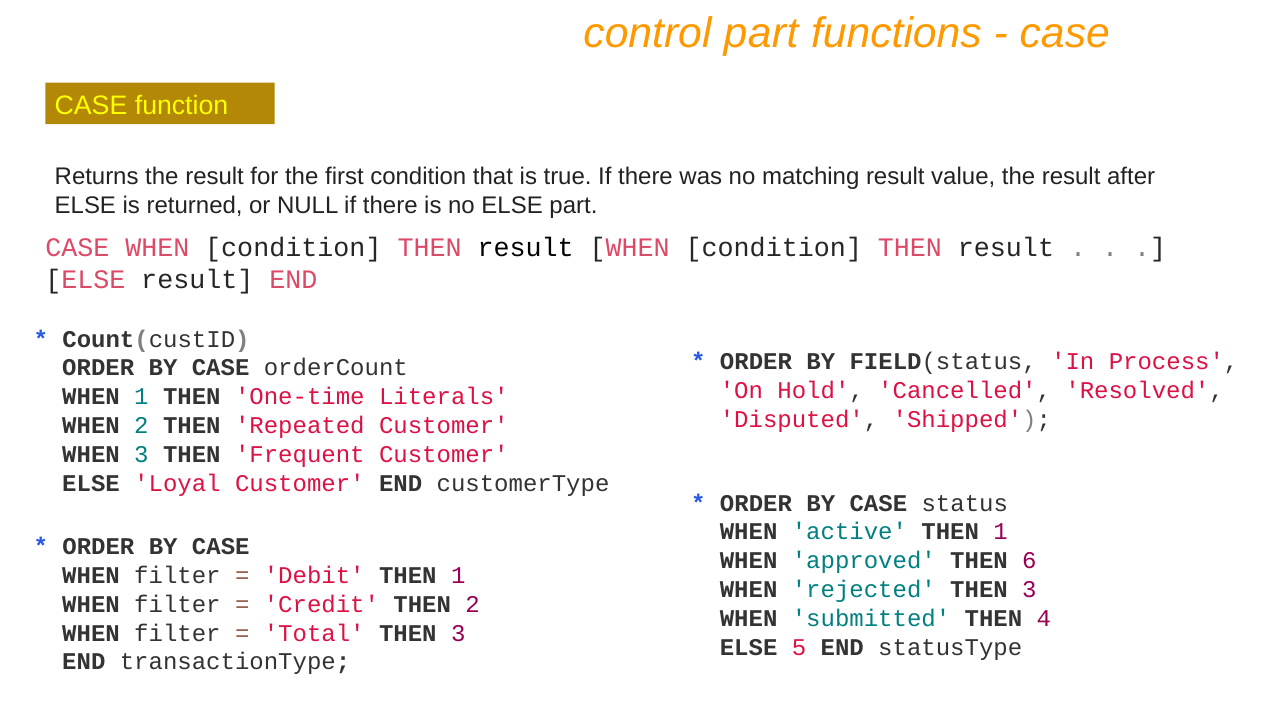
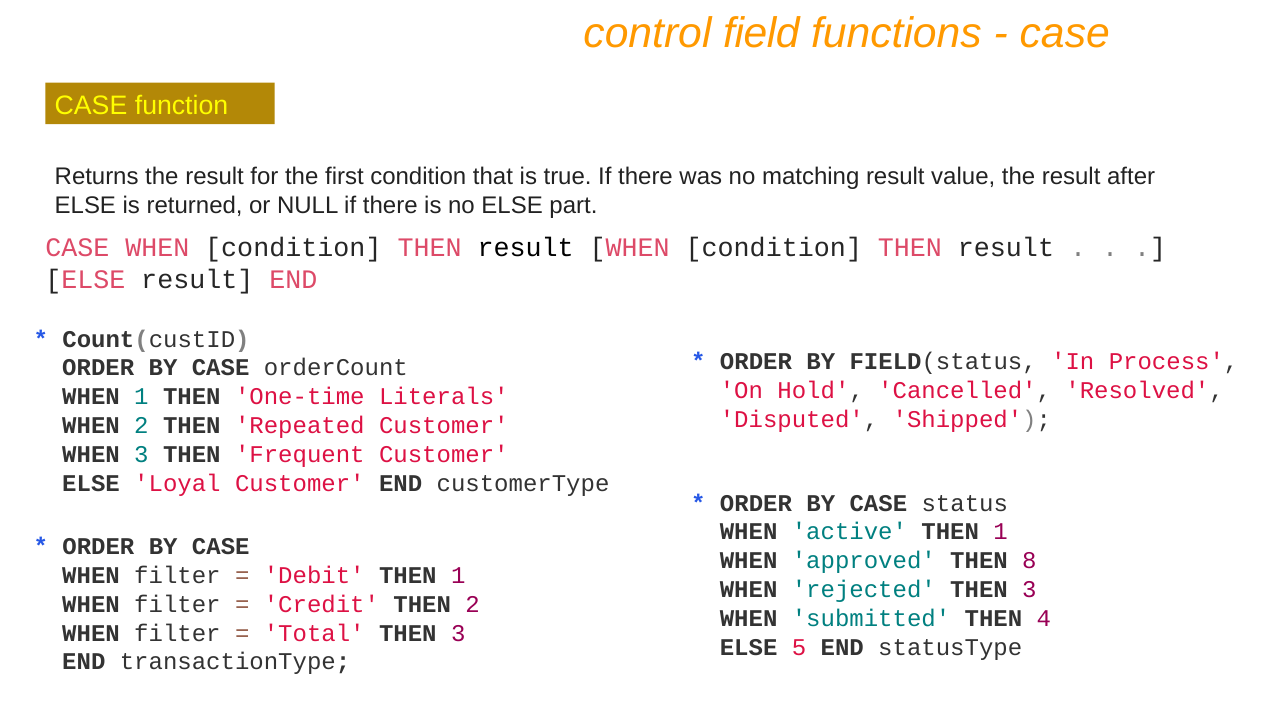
control part: part -> field
6: 6 -> 8
